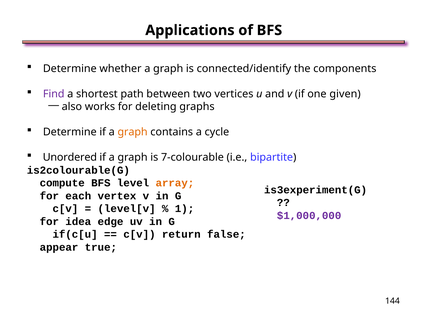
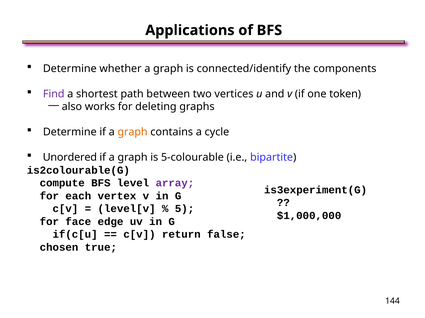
given: given -> token
7-colourable: 7-colourable -> 5-colourable
array colour: orange -> purple
1: 1 -> 5
$1,000,000 colour: purple -> black
idea: idea -> face
appear: appear -> chosen
